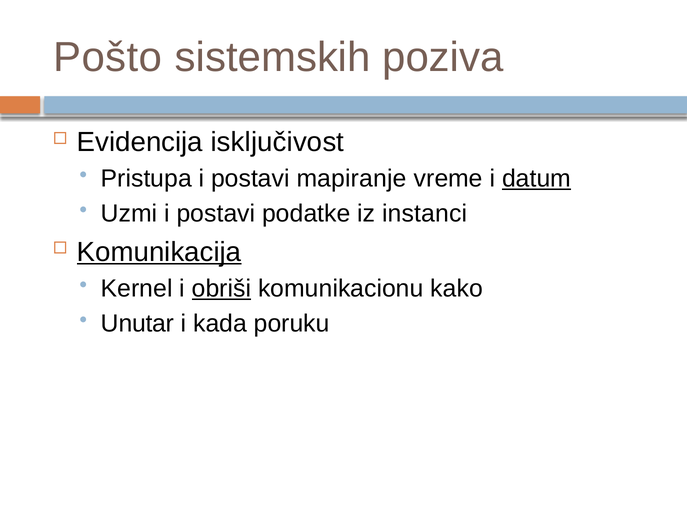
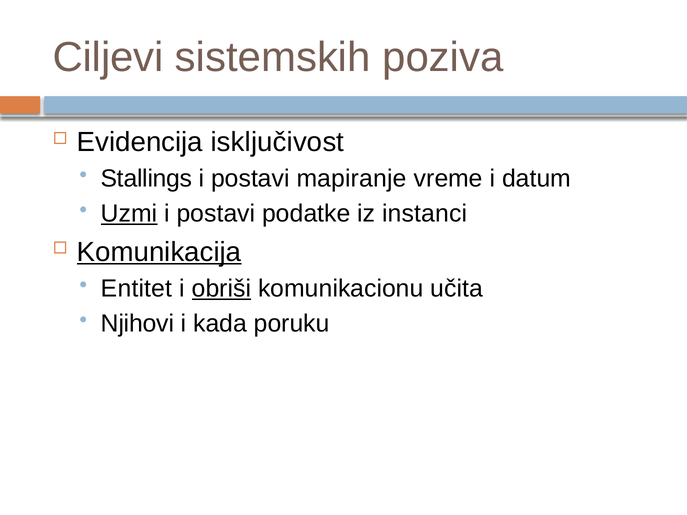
Pošto: Pošto -> Ciljevi
Pristupa: Pristupa -> Stallings
datum underline: present -> none
Uzmi underline: none -> present
Kernel: Kernel -> Entitet
kako: kako -> učita
Unutar: Unutar -> Njihovi
